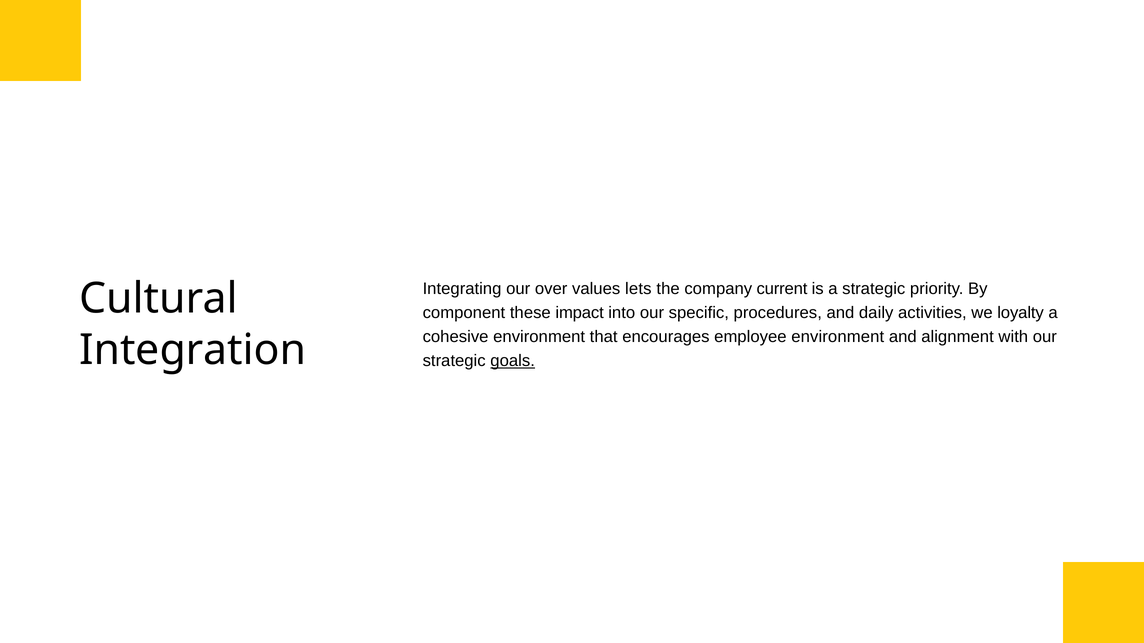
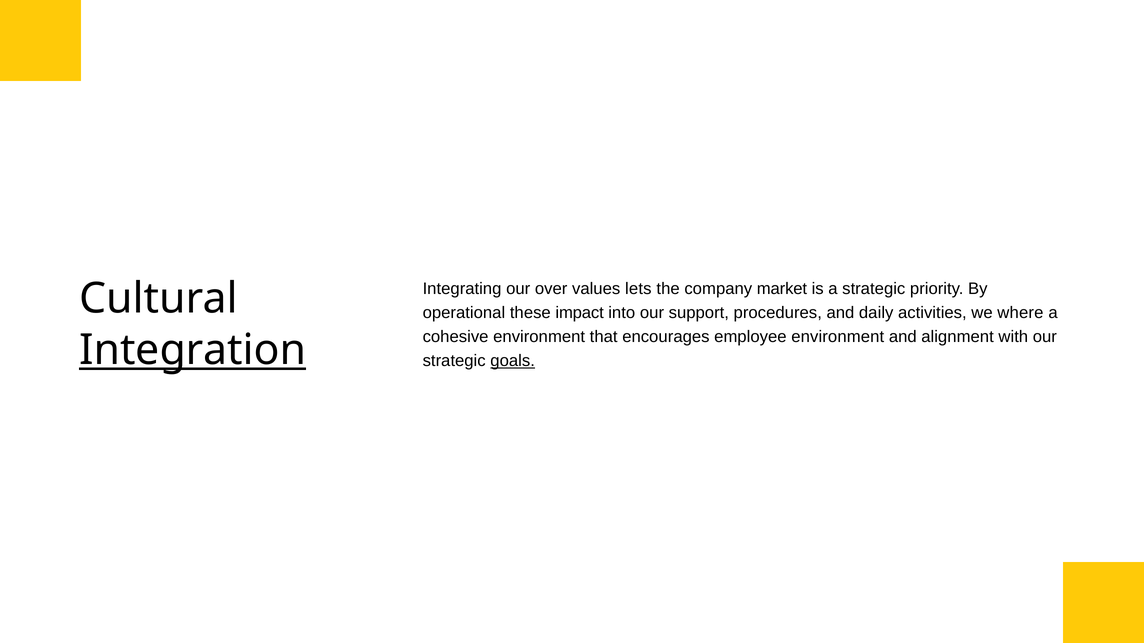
current: current -> market
component: component -> operational
specific: specific -> support
loyalty: loyalty -> where
Integration underline: none -> present
